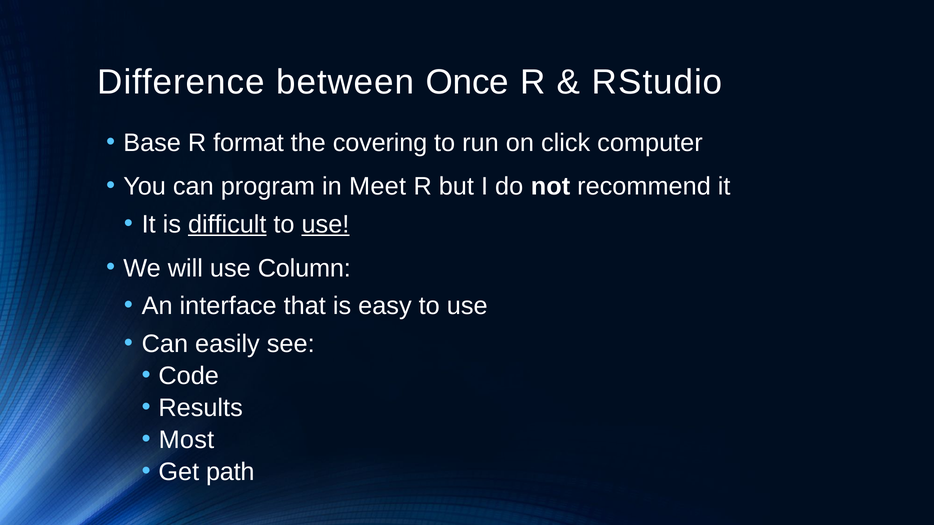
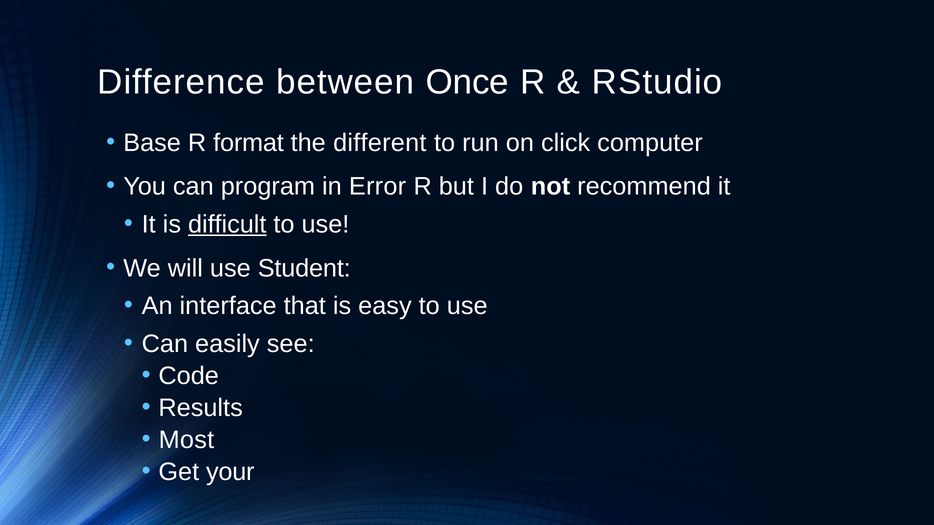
covering: covering -> different
Meet: Meet -> Error
use at (325, 225) underline: present -> none
Column: Column -> Student
path: path -> your
